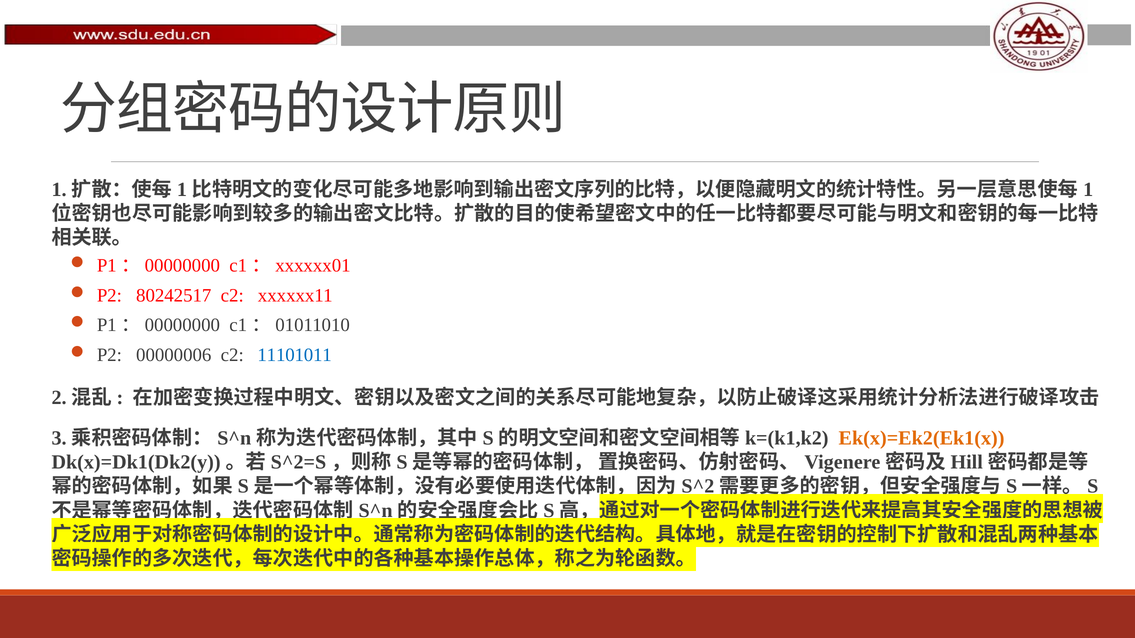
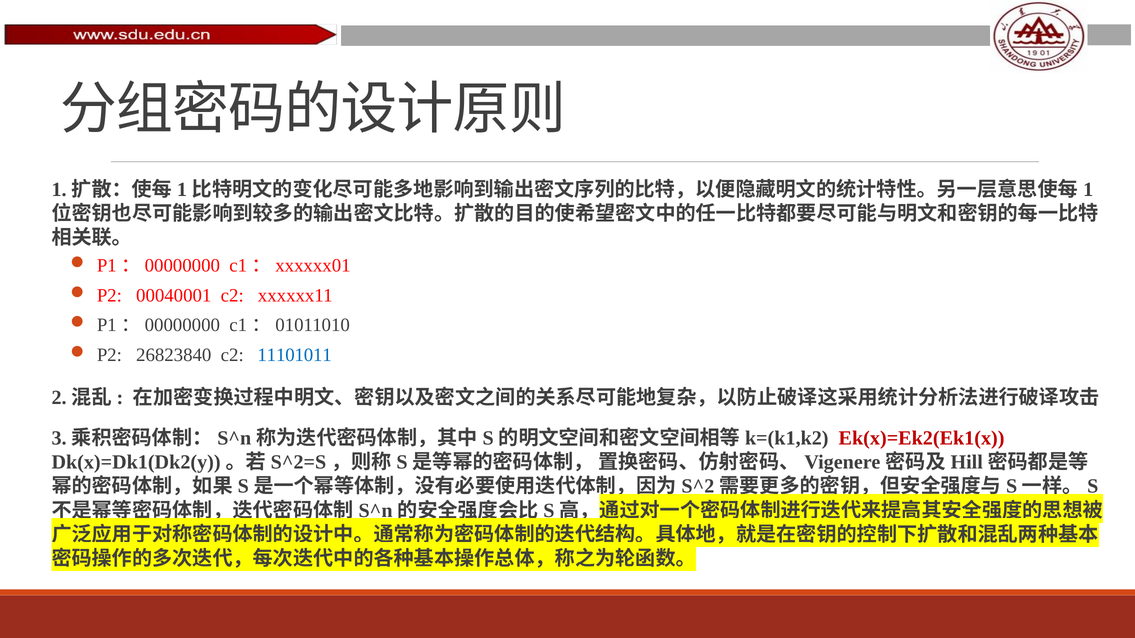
80242517: 80242517 -> 00040001
00000006: 00000006 -> 26823840
Ek(x)=Ek2(Ek1(x colour: orange -> red
